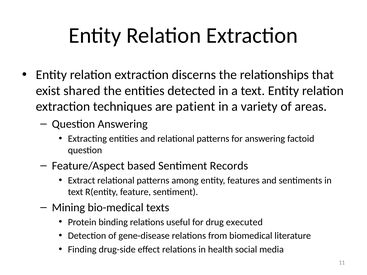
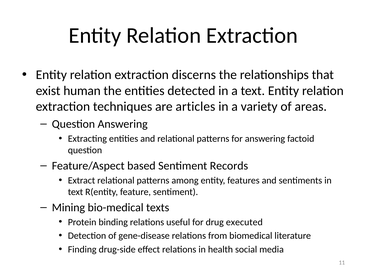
shared: shared -> human
patient: patient -> articles
